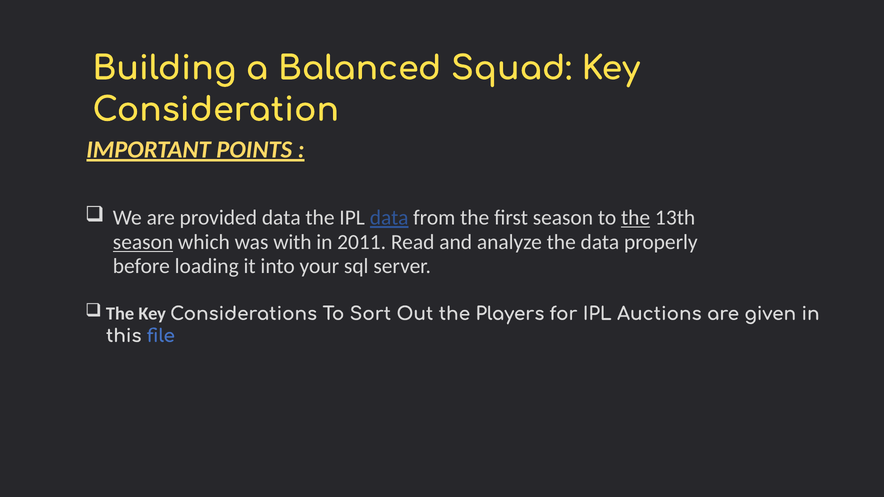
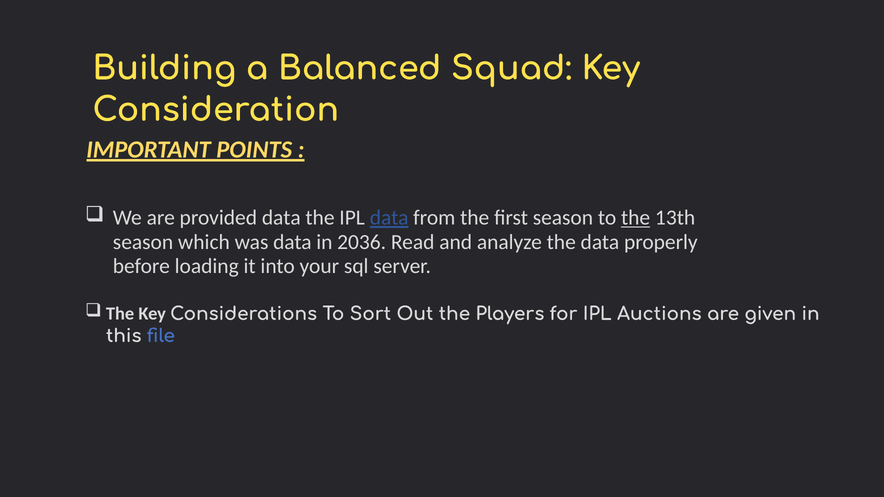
season at (143, 242) underline: present -> none
was with: with -> data
2011: 2011 -> 2036
